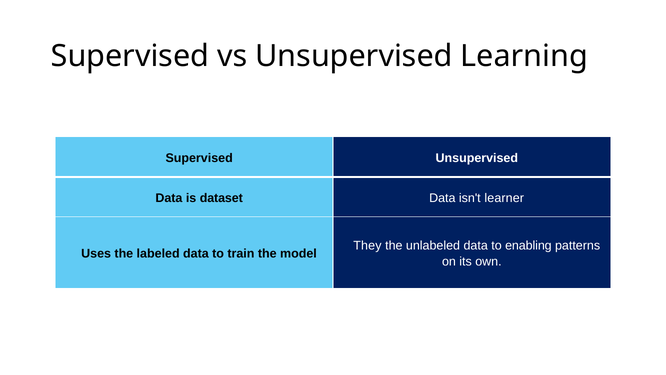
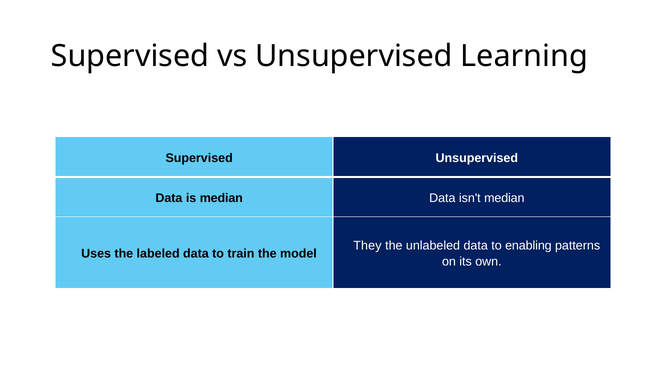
is dataset: dataset -> median
isn't learner: learner -> median
